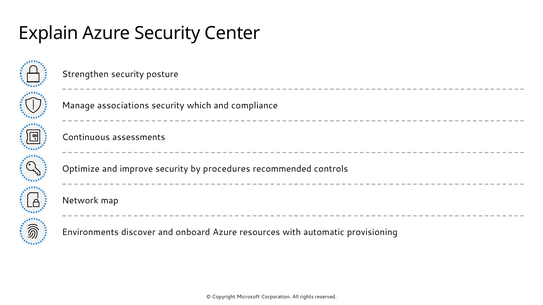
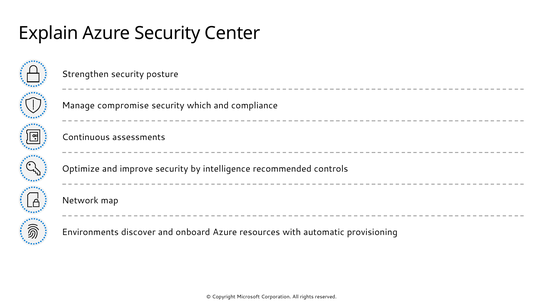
associations: associations -> compromise
procedures: procedures -> intelligence
